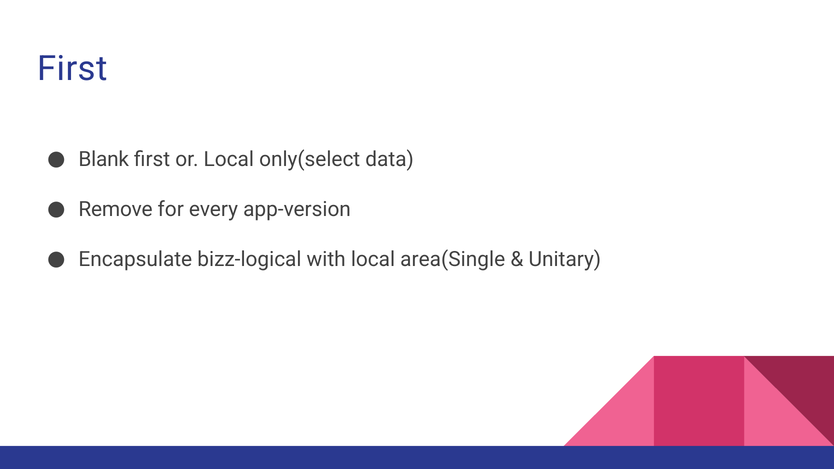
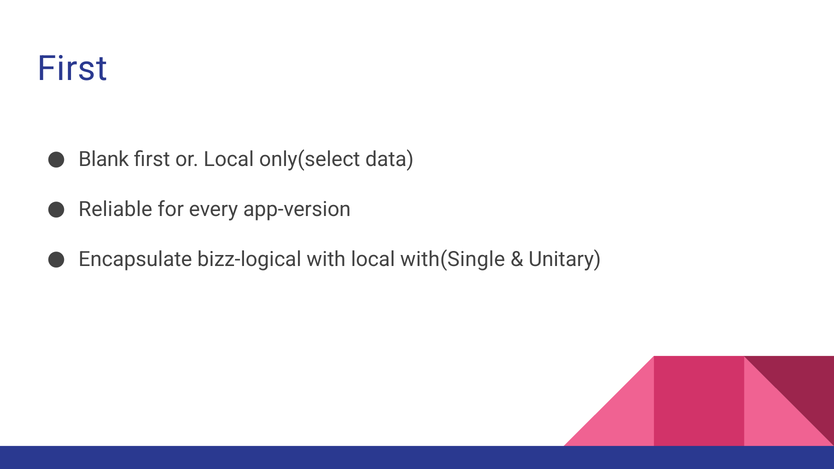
Remove: Remove -> Reliable
area(Single: area(Single -> with(Single
